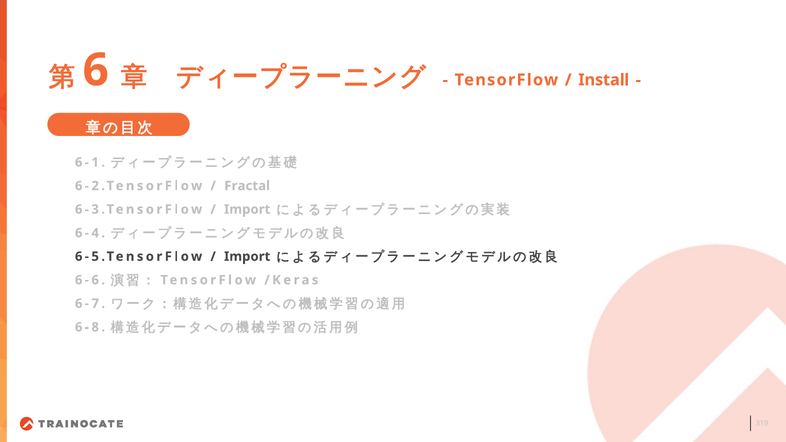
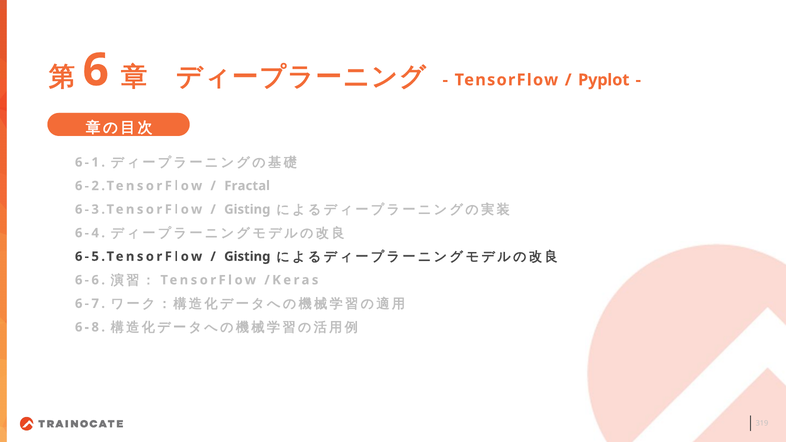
Install: Install -> Pyplot
Import at (247, 209): Import -> Gisting
Import at (247, 257): Import -> Gisting
